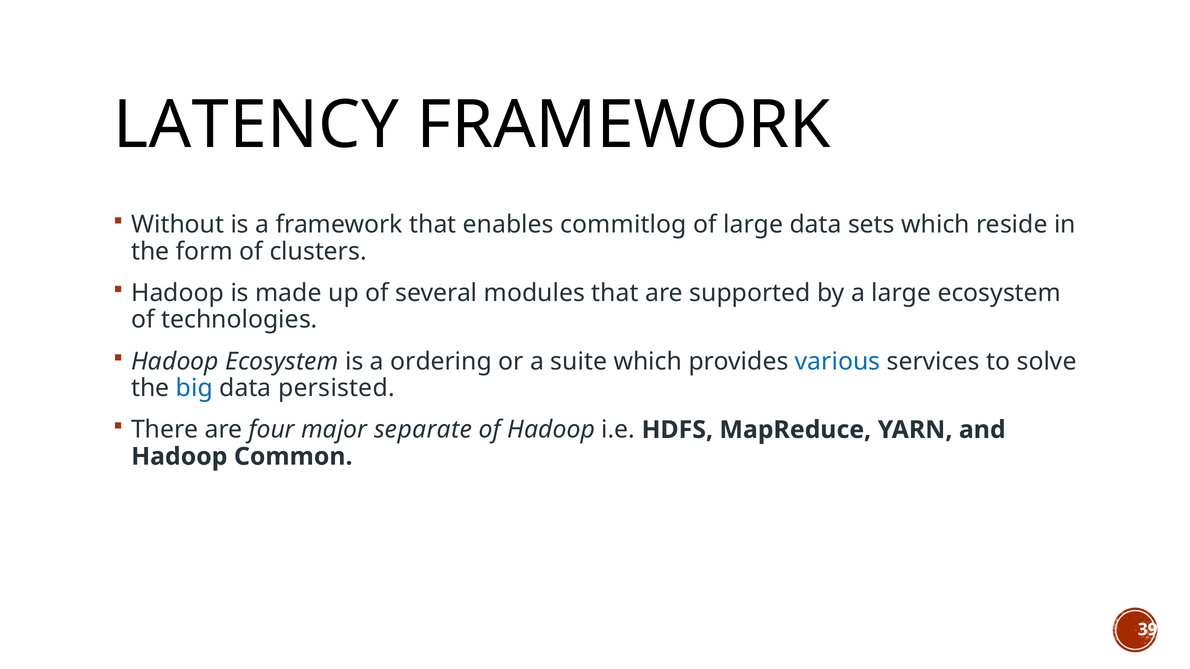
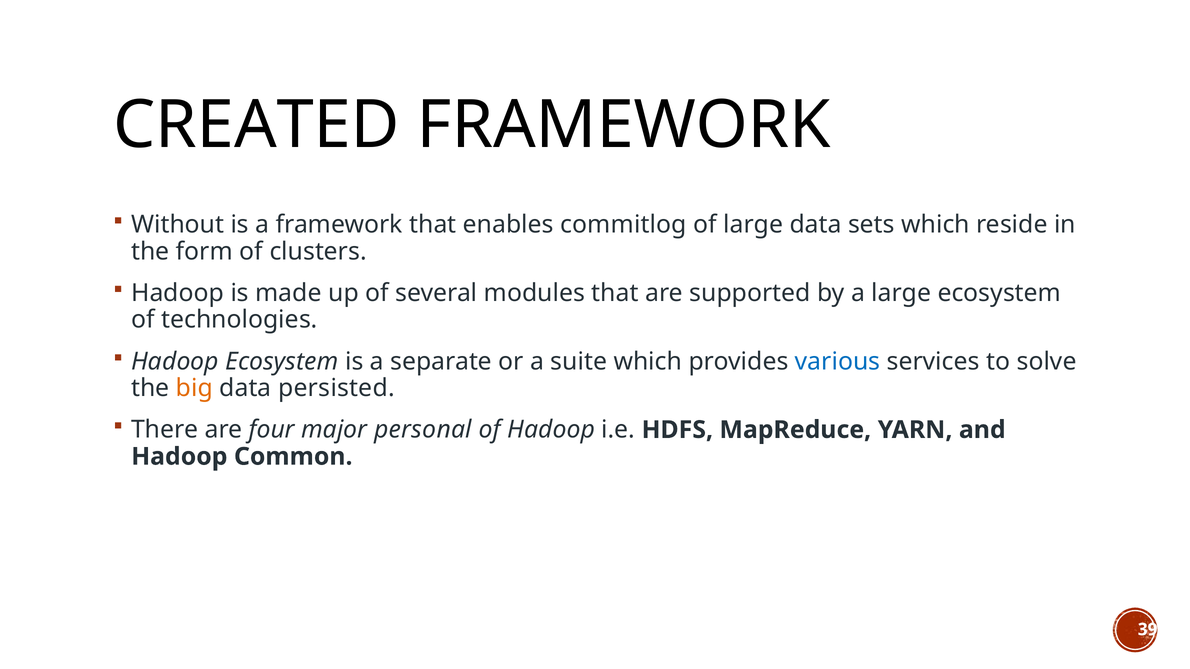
LATENCY: LATENCY -> CREATED
ordering: ordering -> separate
big colour: blue -> orange
separate: separate -> personal
